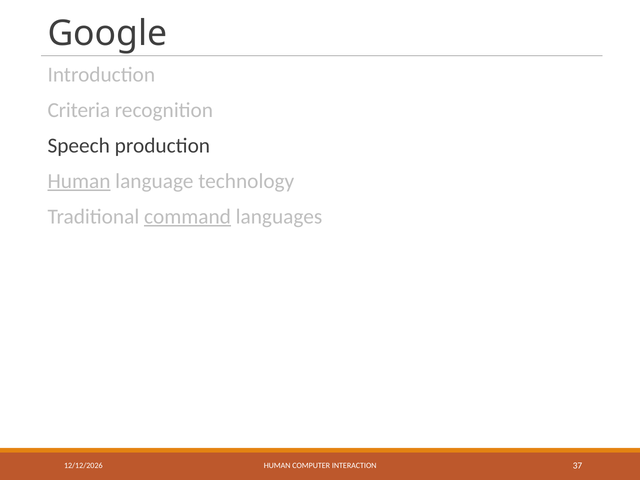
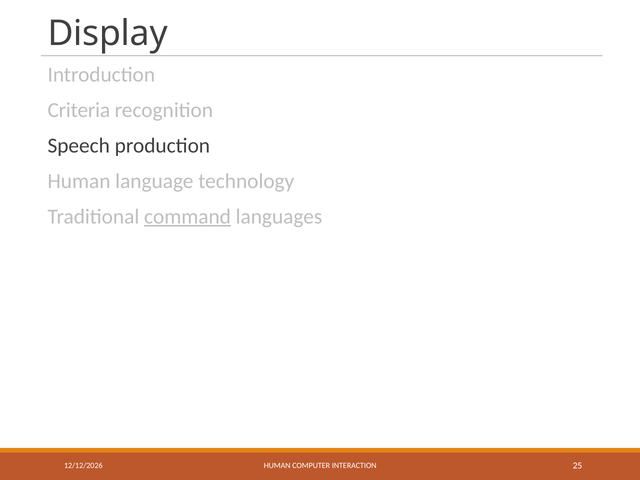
Google: Google -> Display
Human at (79, 181) underline: present -> none
37: 37 -> 25
